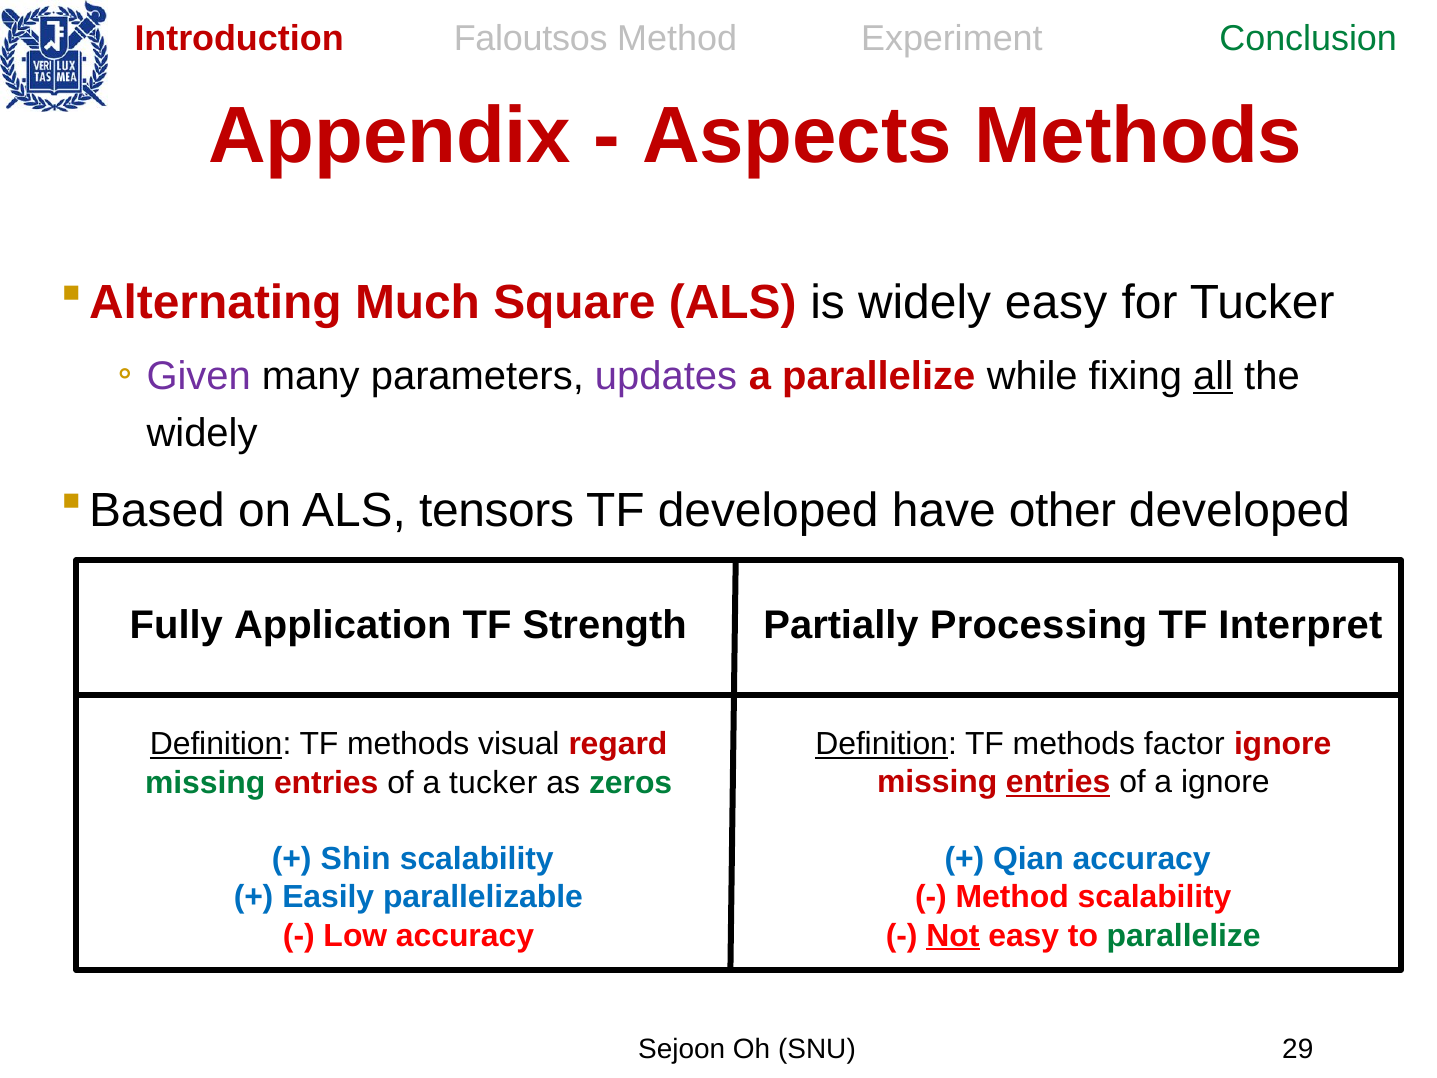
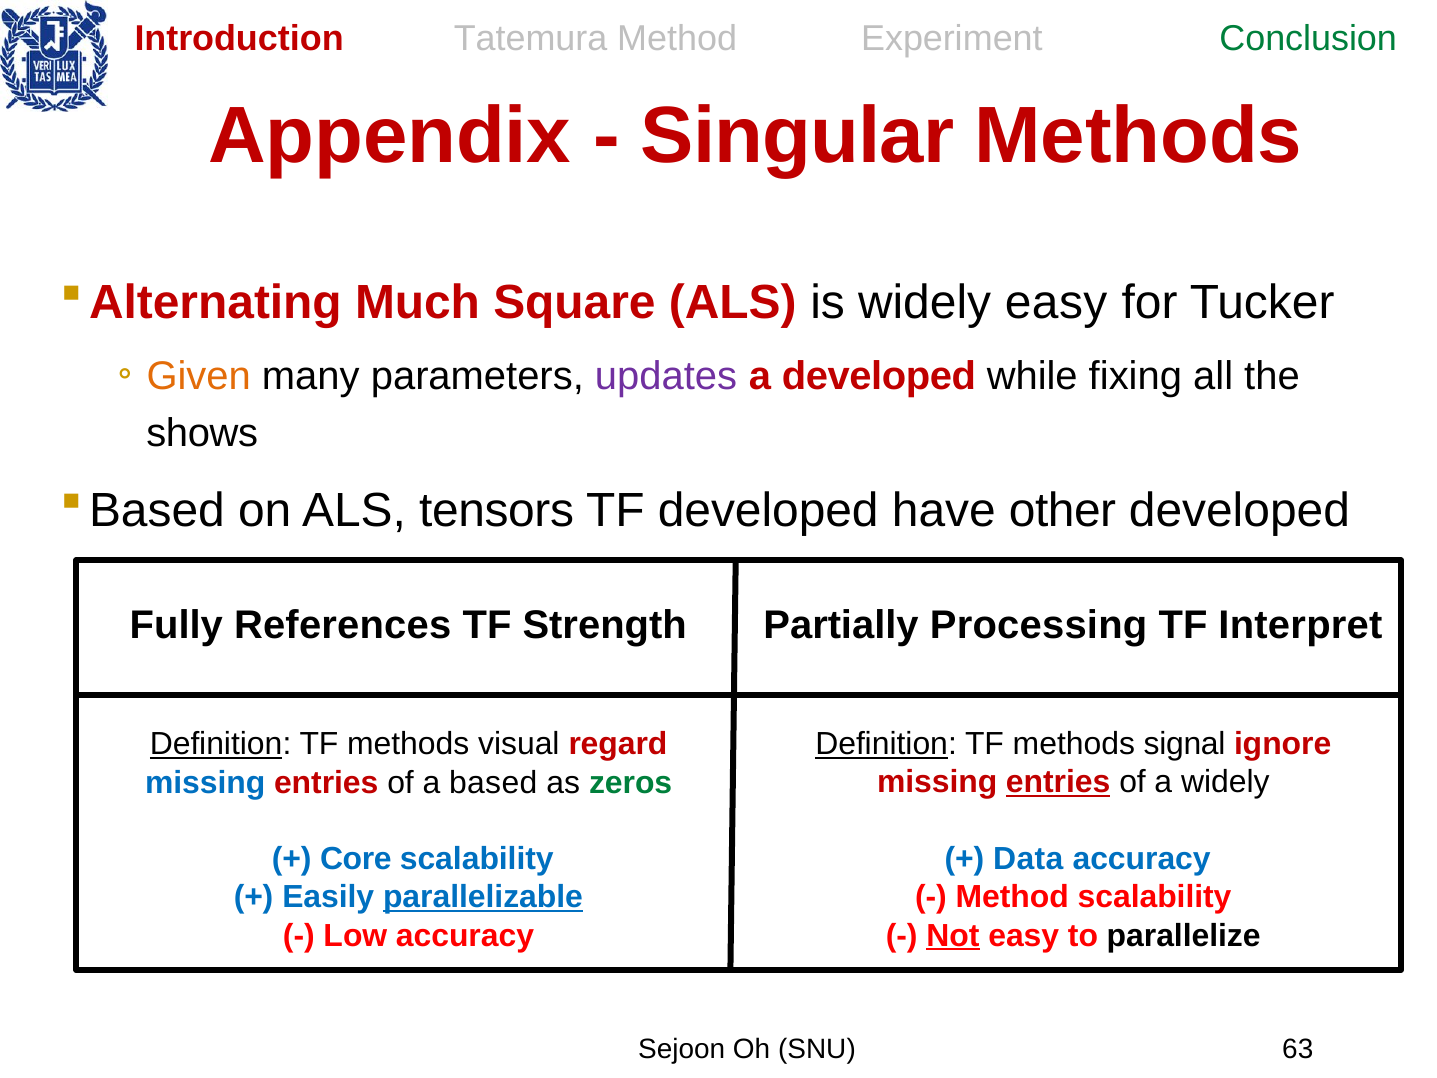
Faloutsos: Faloutsos -> Tatemura
Aspects: Aspects -> Singular
Given colour: purple -> orange
a parallelize: parallelize -> developed
all underline: present -> none
widely at (202, 434): widely -> shows
Application: Application -> References
factor: factor -> signal
missing at (205, 782) colour: green -> blue
a tucker: tucker -> based
a ignore: ignore -> widely
Shin: Shin -> Core
Qian: Qian -> Data
parallelizable underline: none -> present
parallelize at (1184, 935) colour: green -> black
29: 29 -> 63
